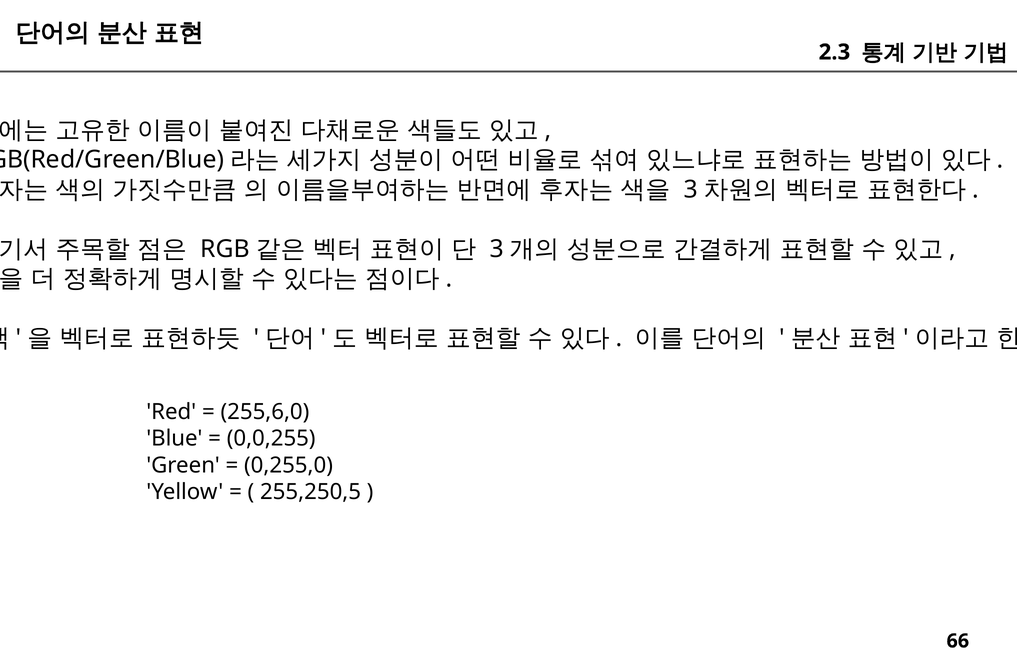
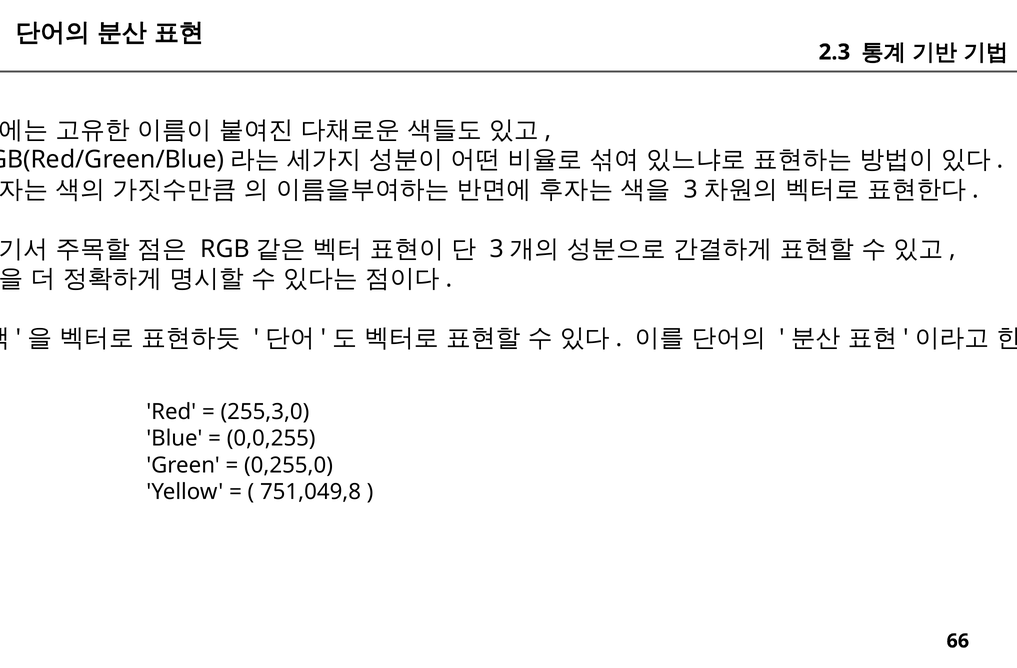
255,6,0: 255,6,0 -> 255,3,0
255,250,5: 255,250,5 -> 751,049,8
